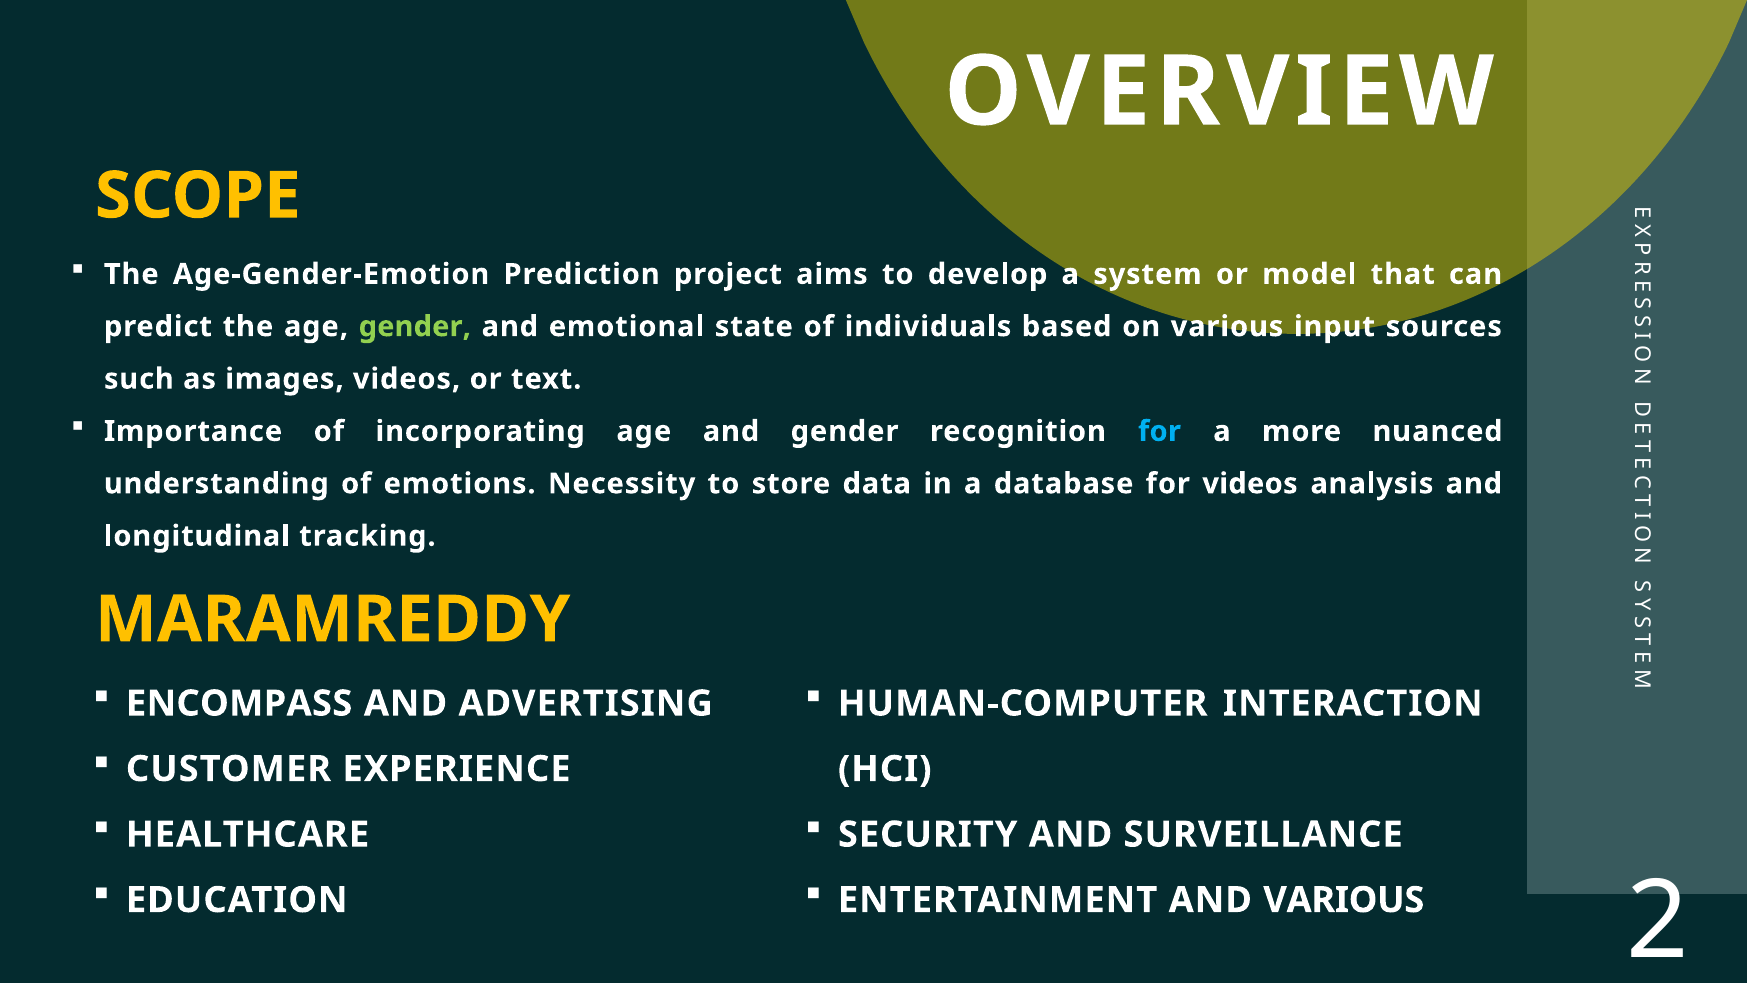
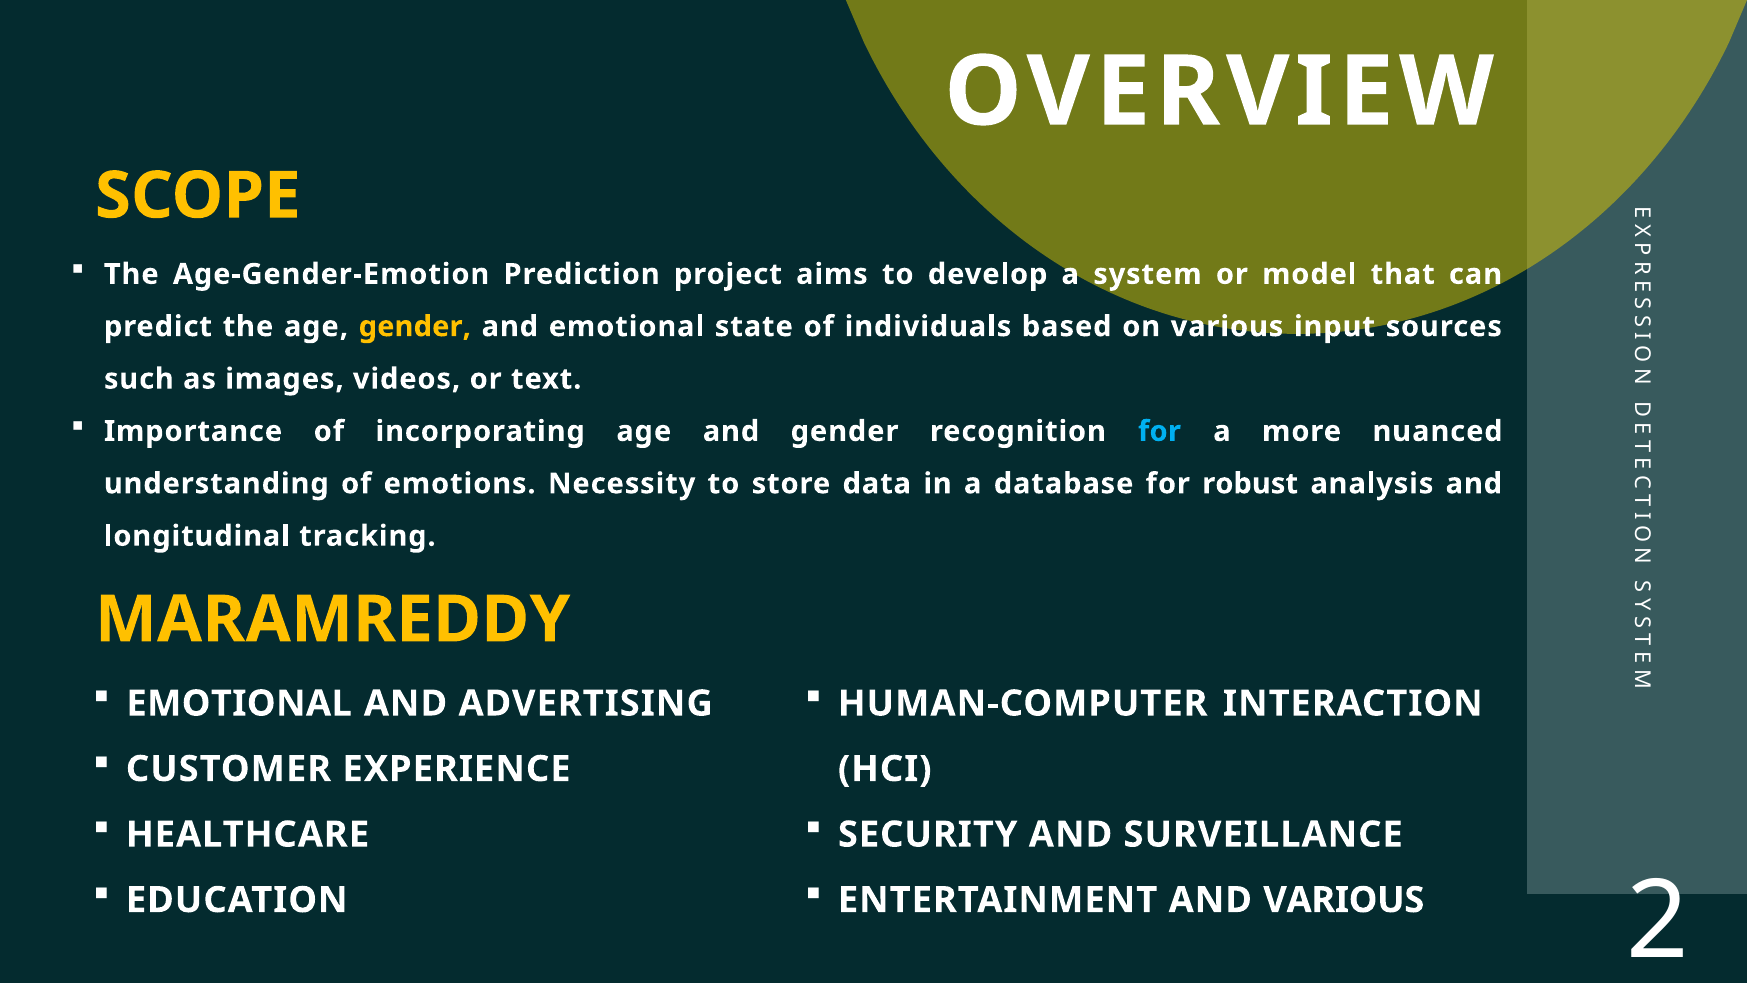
gender at (415, 327) colour: light green -> yellow
for videos: videos -> robust
ENCOMPASS at (239, 703): ENCOMPASS -> EMOTIONAL
